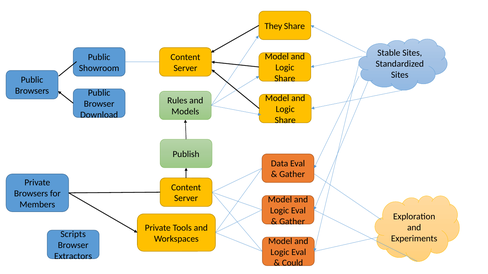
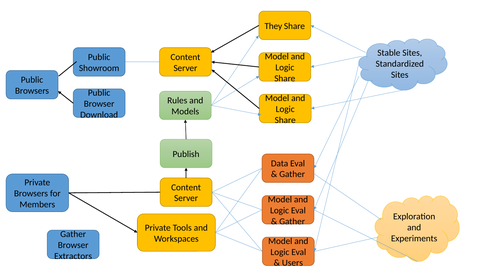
Scripts at (73, 235): Scripts -> Gather
Could: Could -> Users
